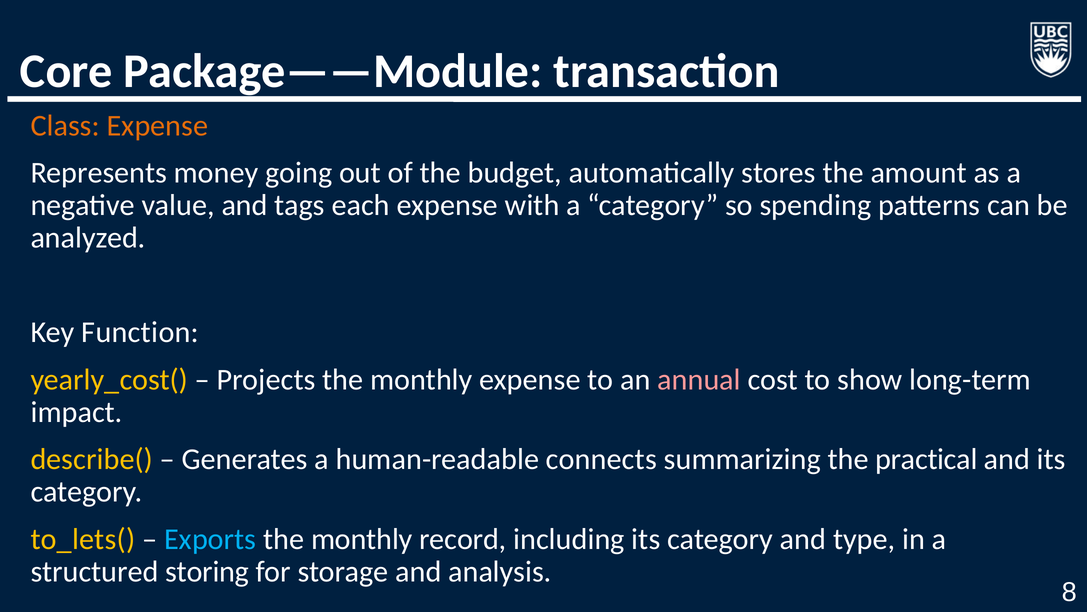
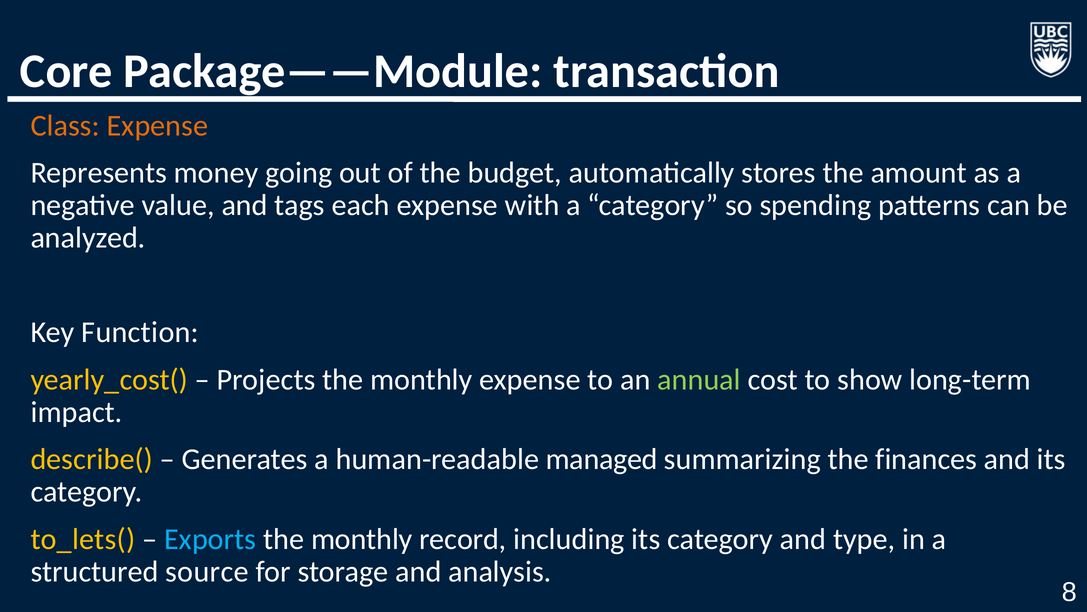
annual colour: pink -> light green
connects: connects -> managed
practical: practical -> finances
storing: storing -> source
